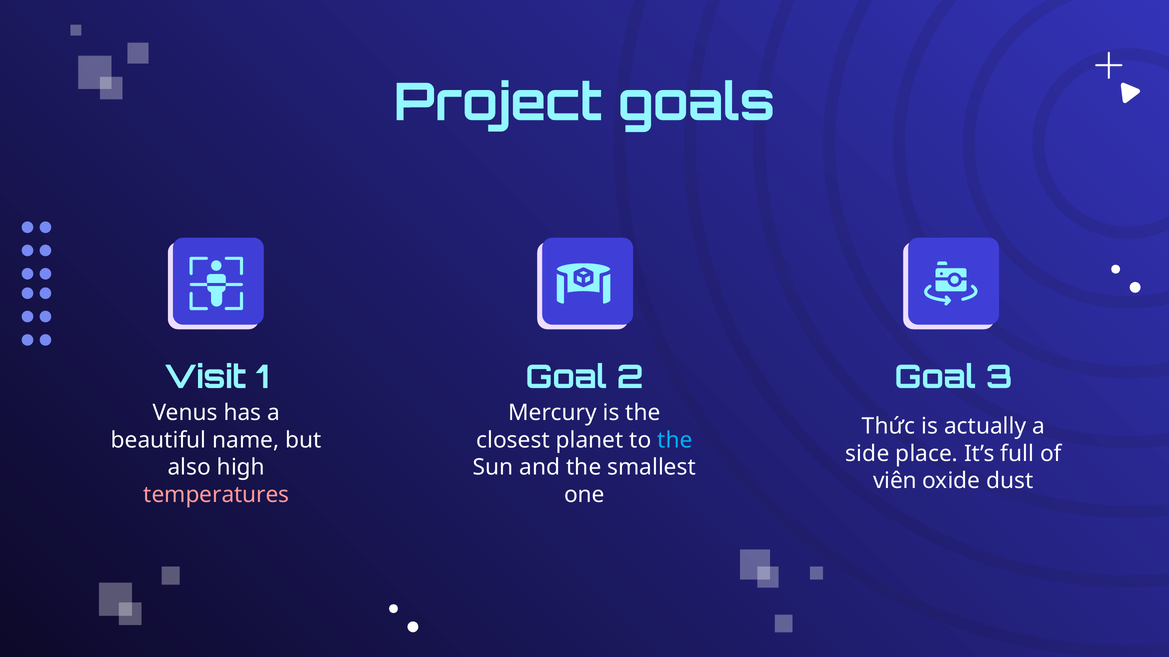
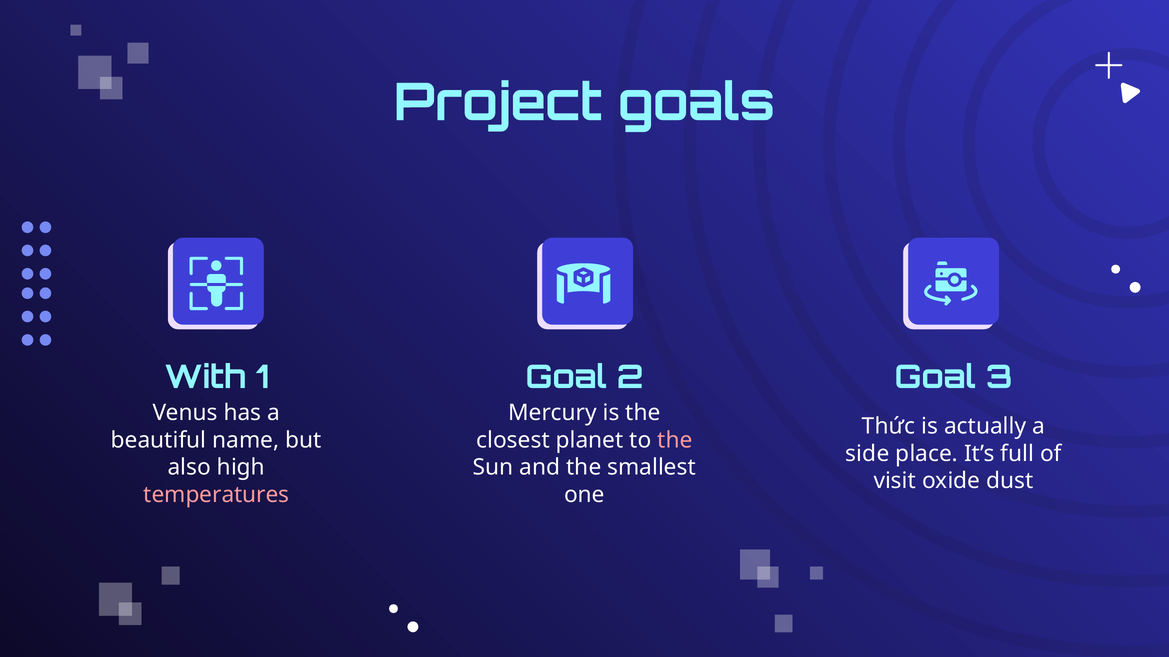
Visit: Visit -> With
the at (675, 440) colour: light blue -> pink
viên: viên -> visit
